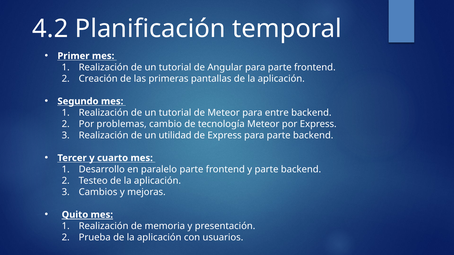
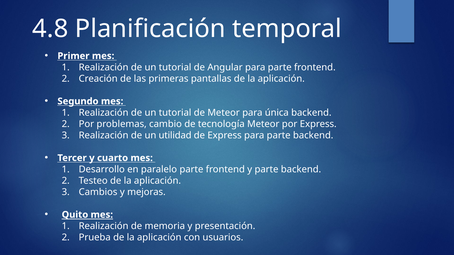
4.2: 4.2 -> 4.8
entre: entre -> única
